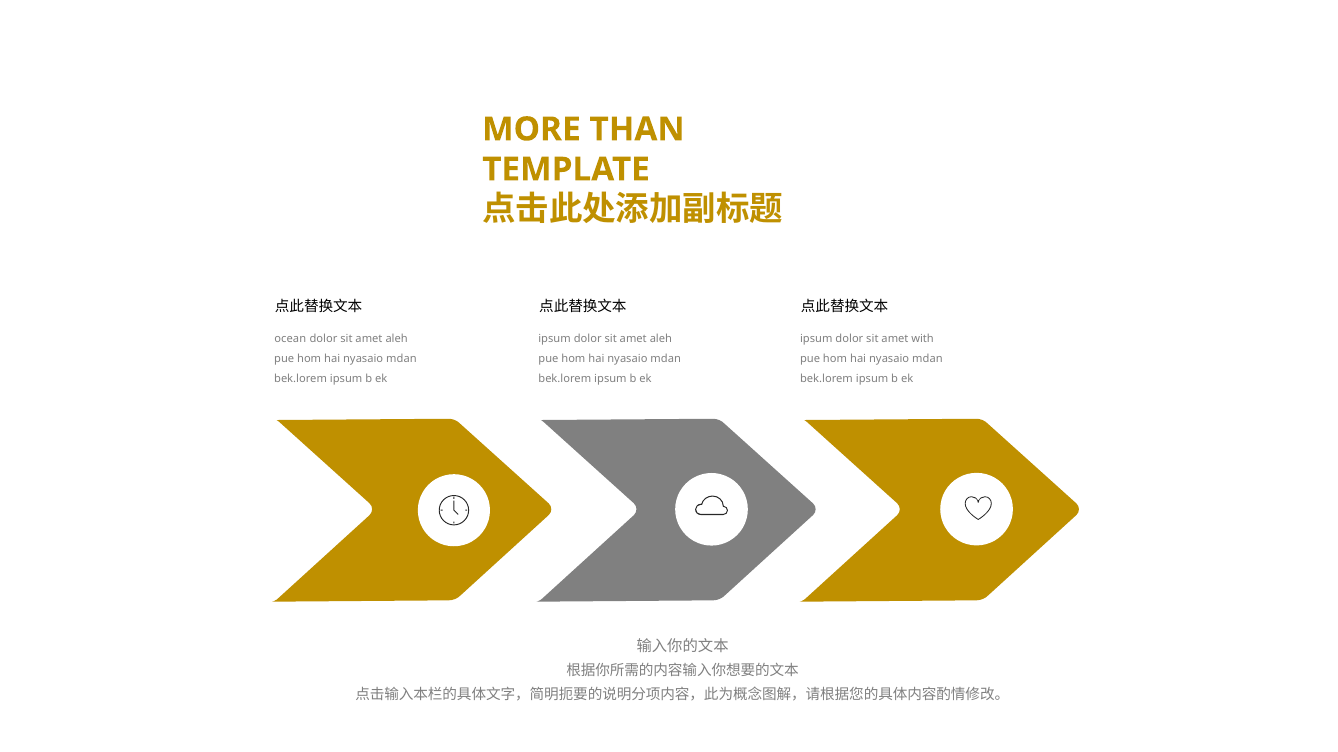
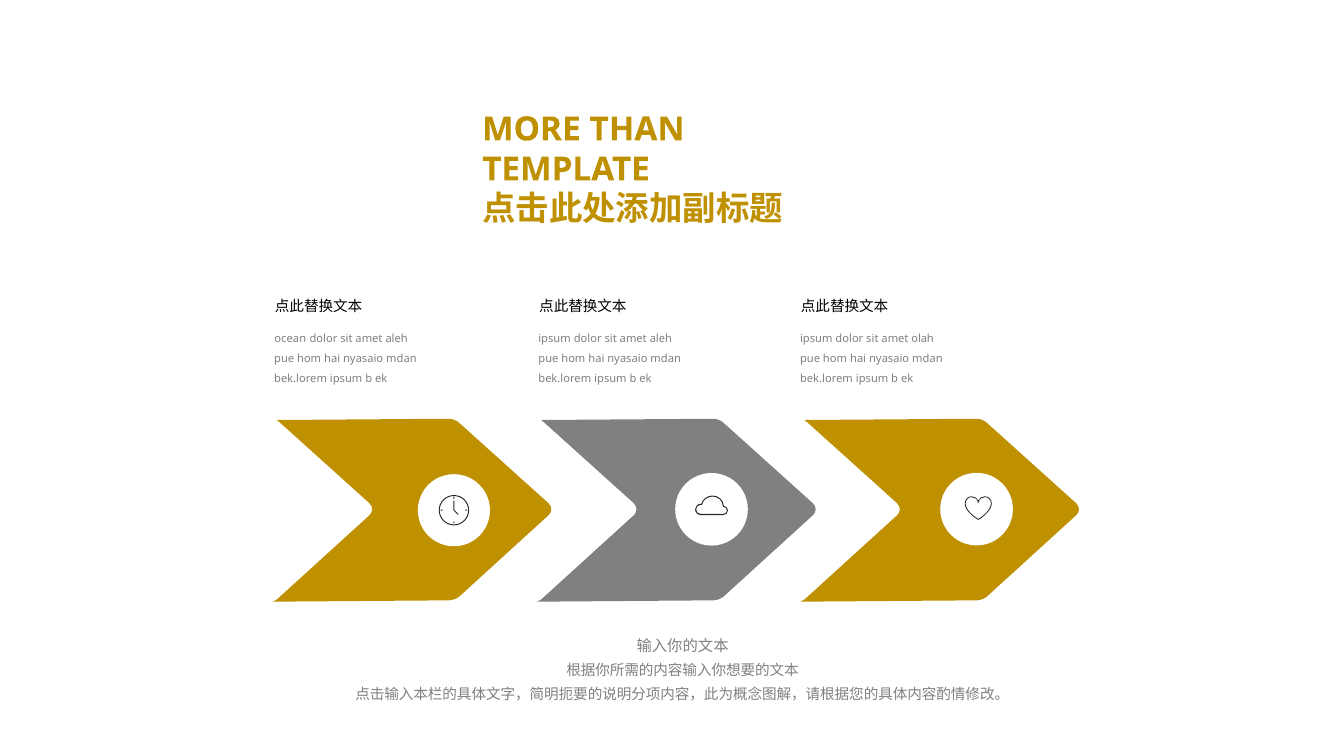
with: with -> olah
